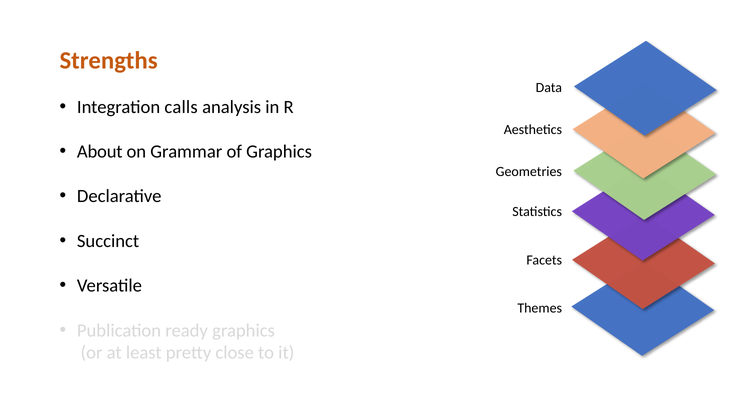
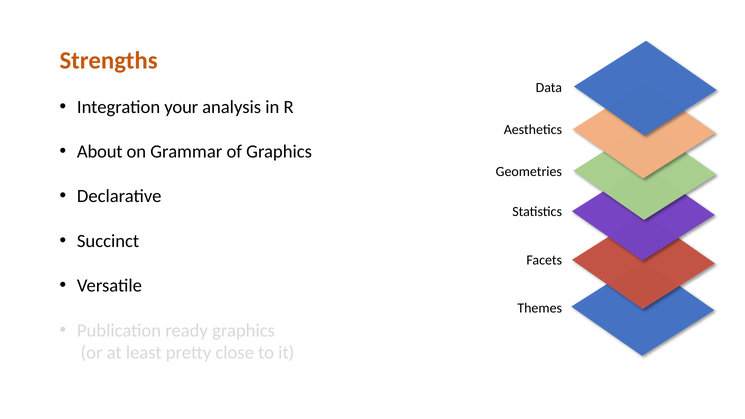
calls: calls -> your
